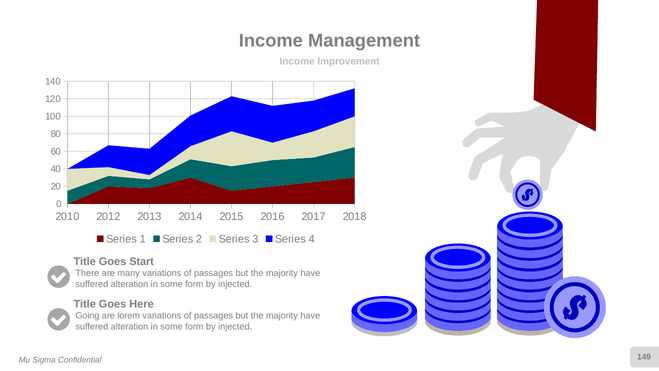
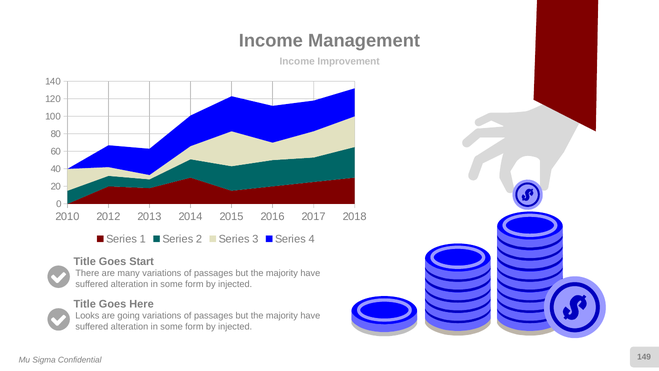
Going: Going -> Looks
lorem: lorem -> going
